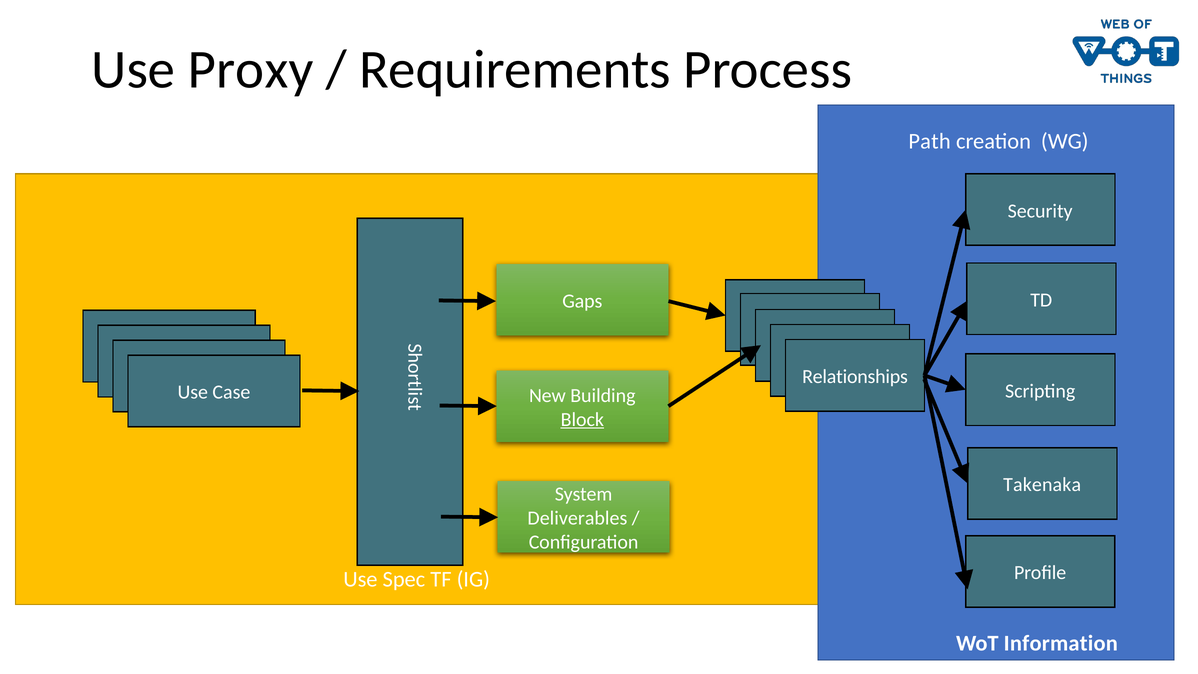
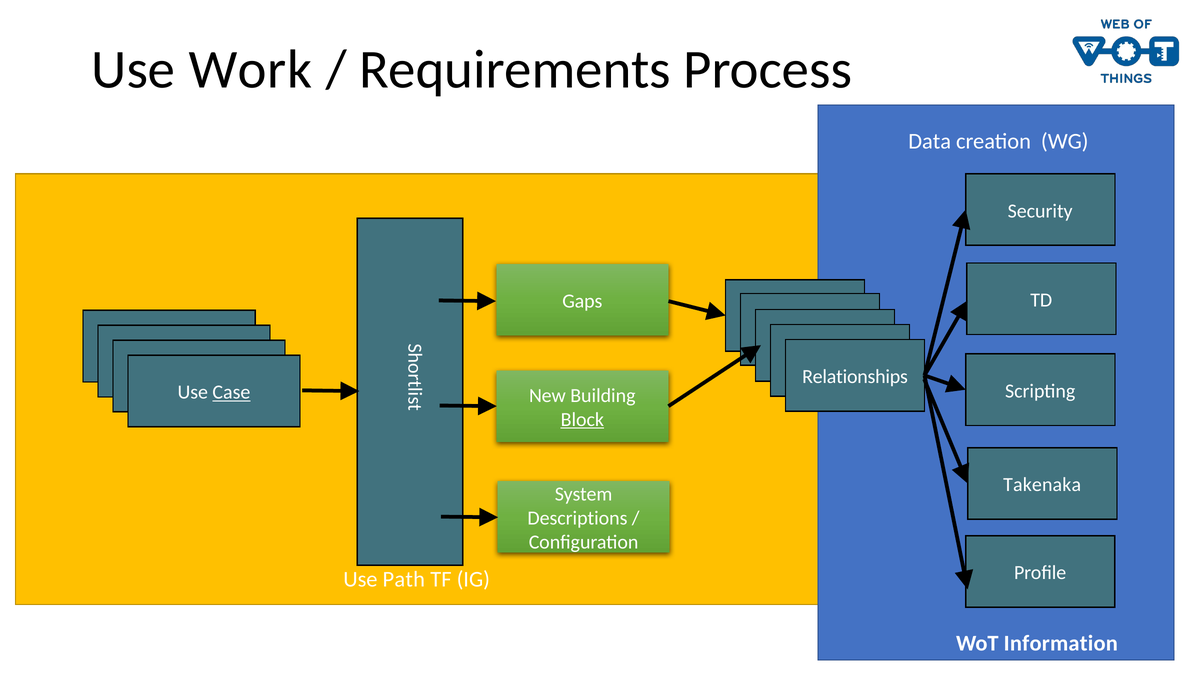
Proxy: Proxy -> Work
Path: Path -> Data
Case at (231, 392) underline: none -> present
Deliverables: Deliverables -> Descriptions
Spec: Spec -> Path
